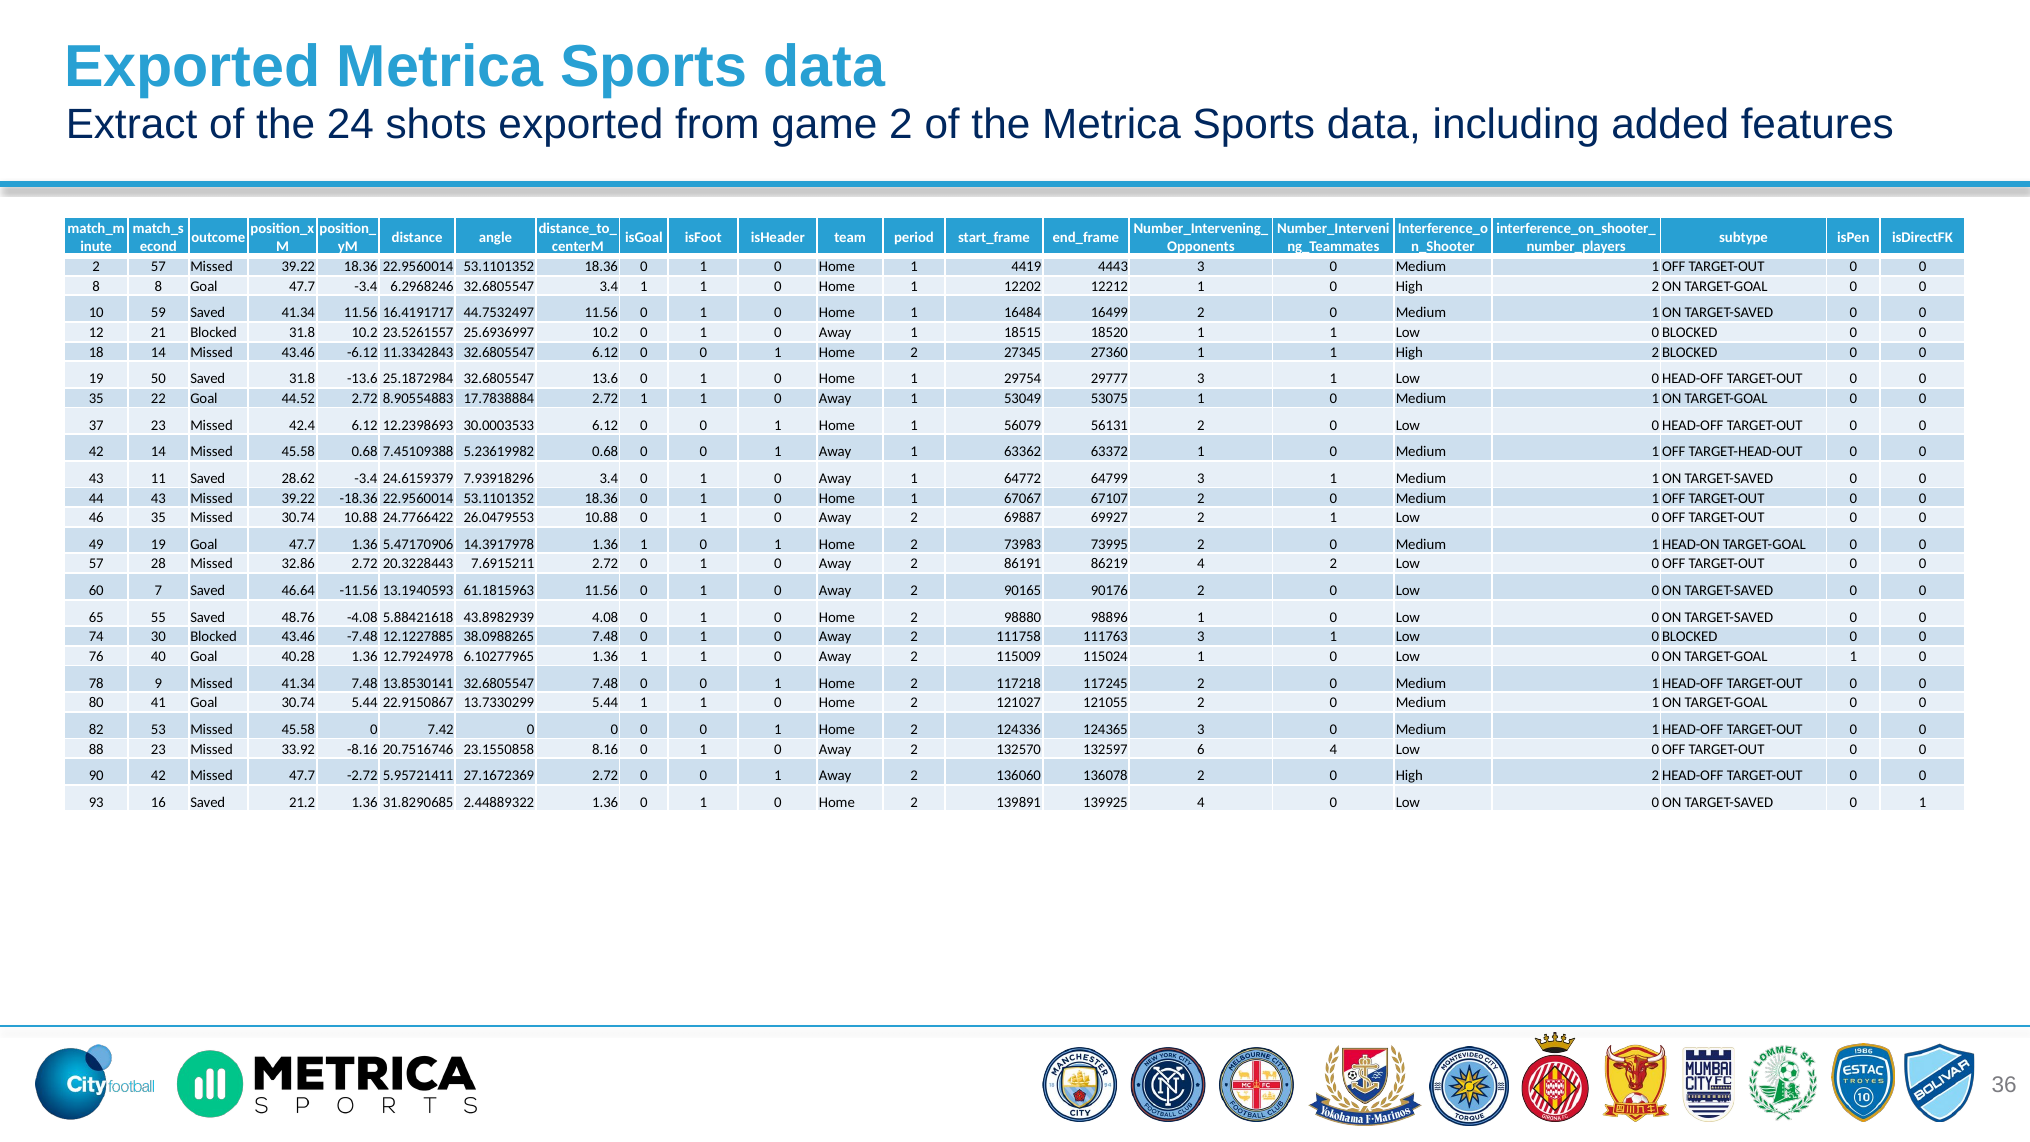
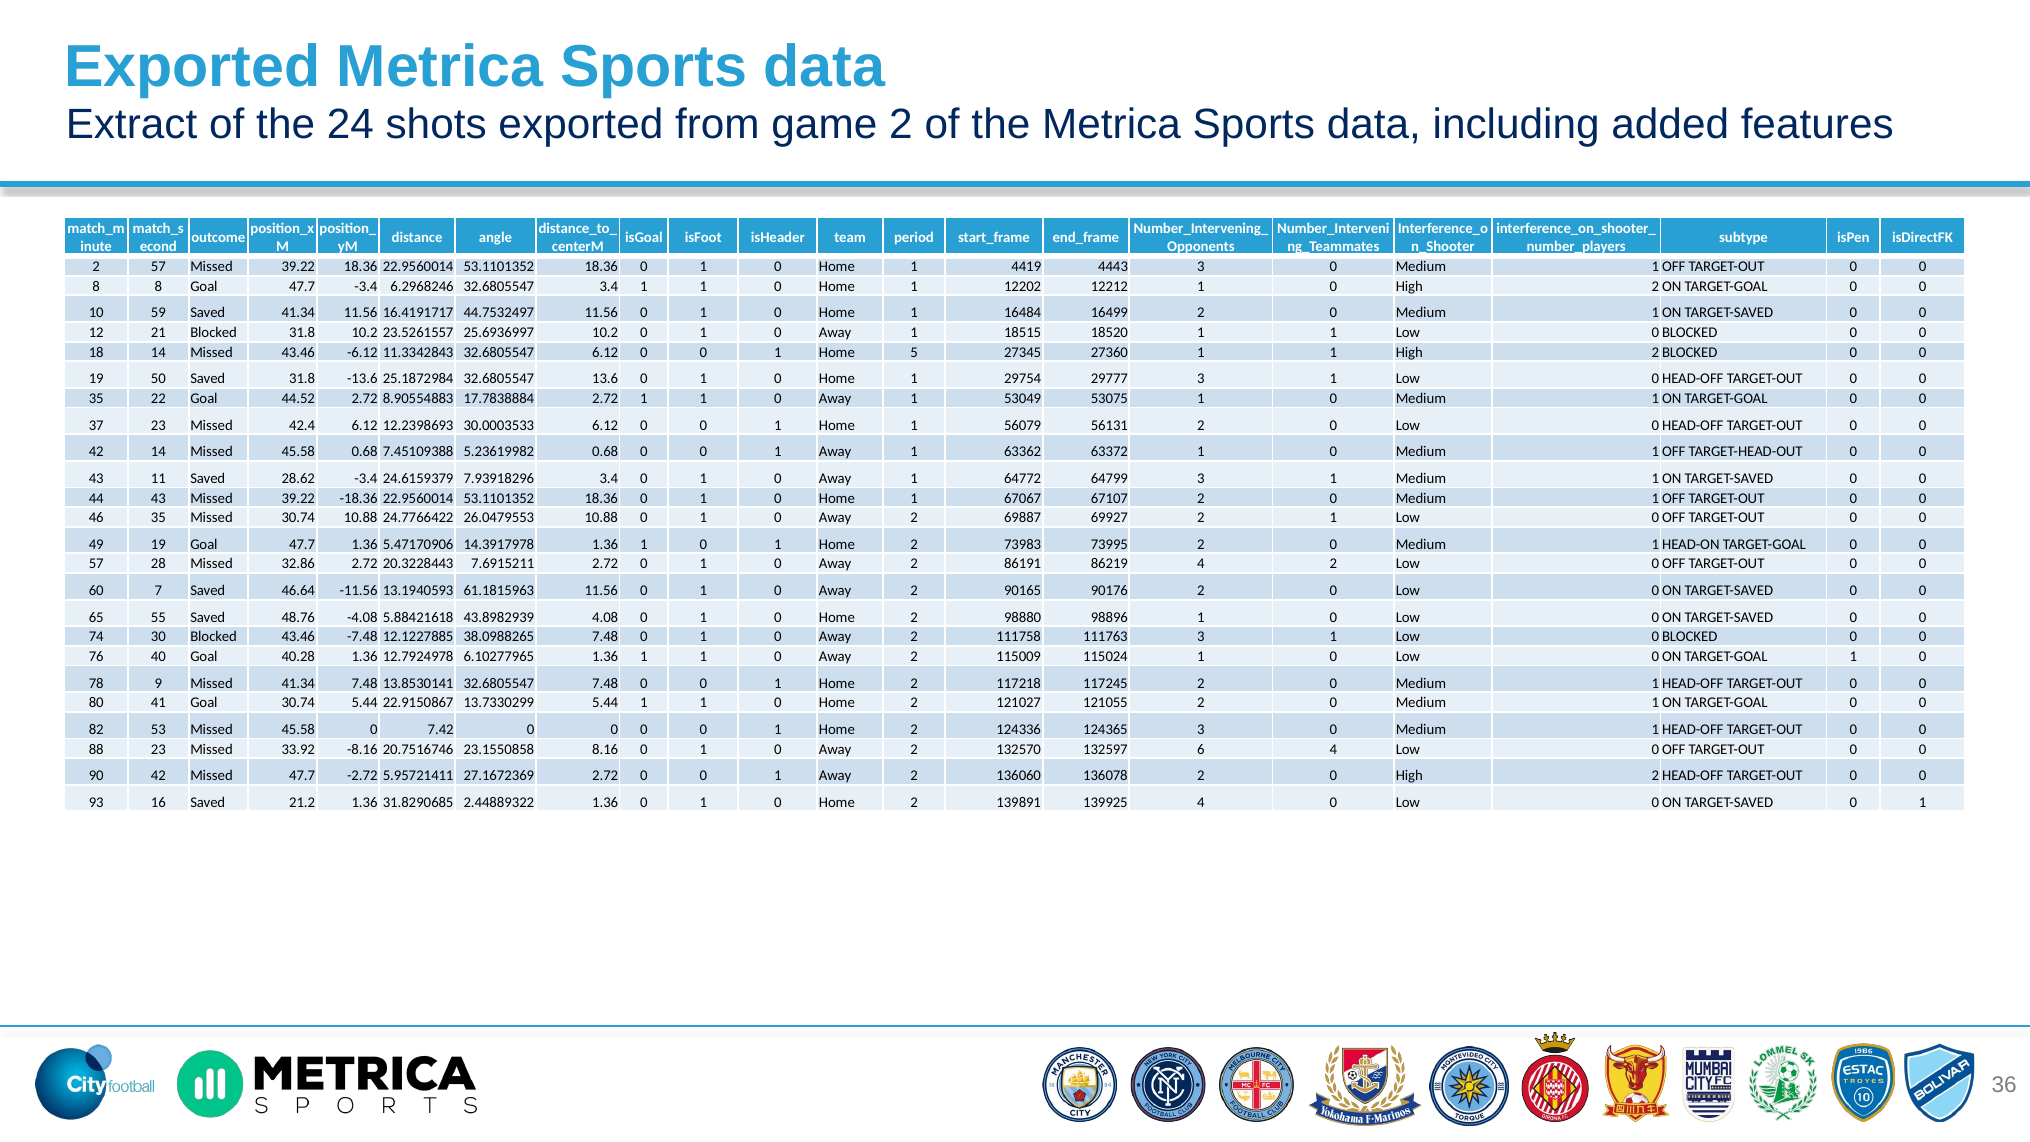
2 at (914, 352): 2 -> 5
